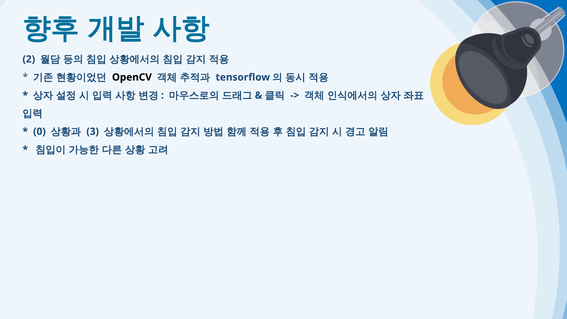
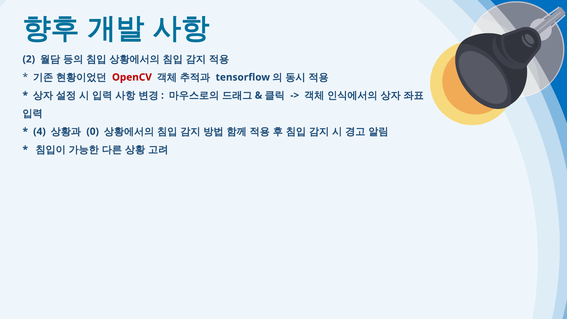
OpenCV colour: black -> red
0: 0 -> 4
3: 3 -> 0
